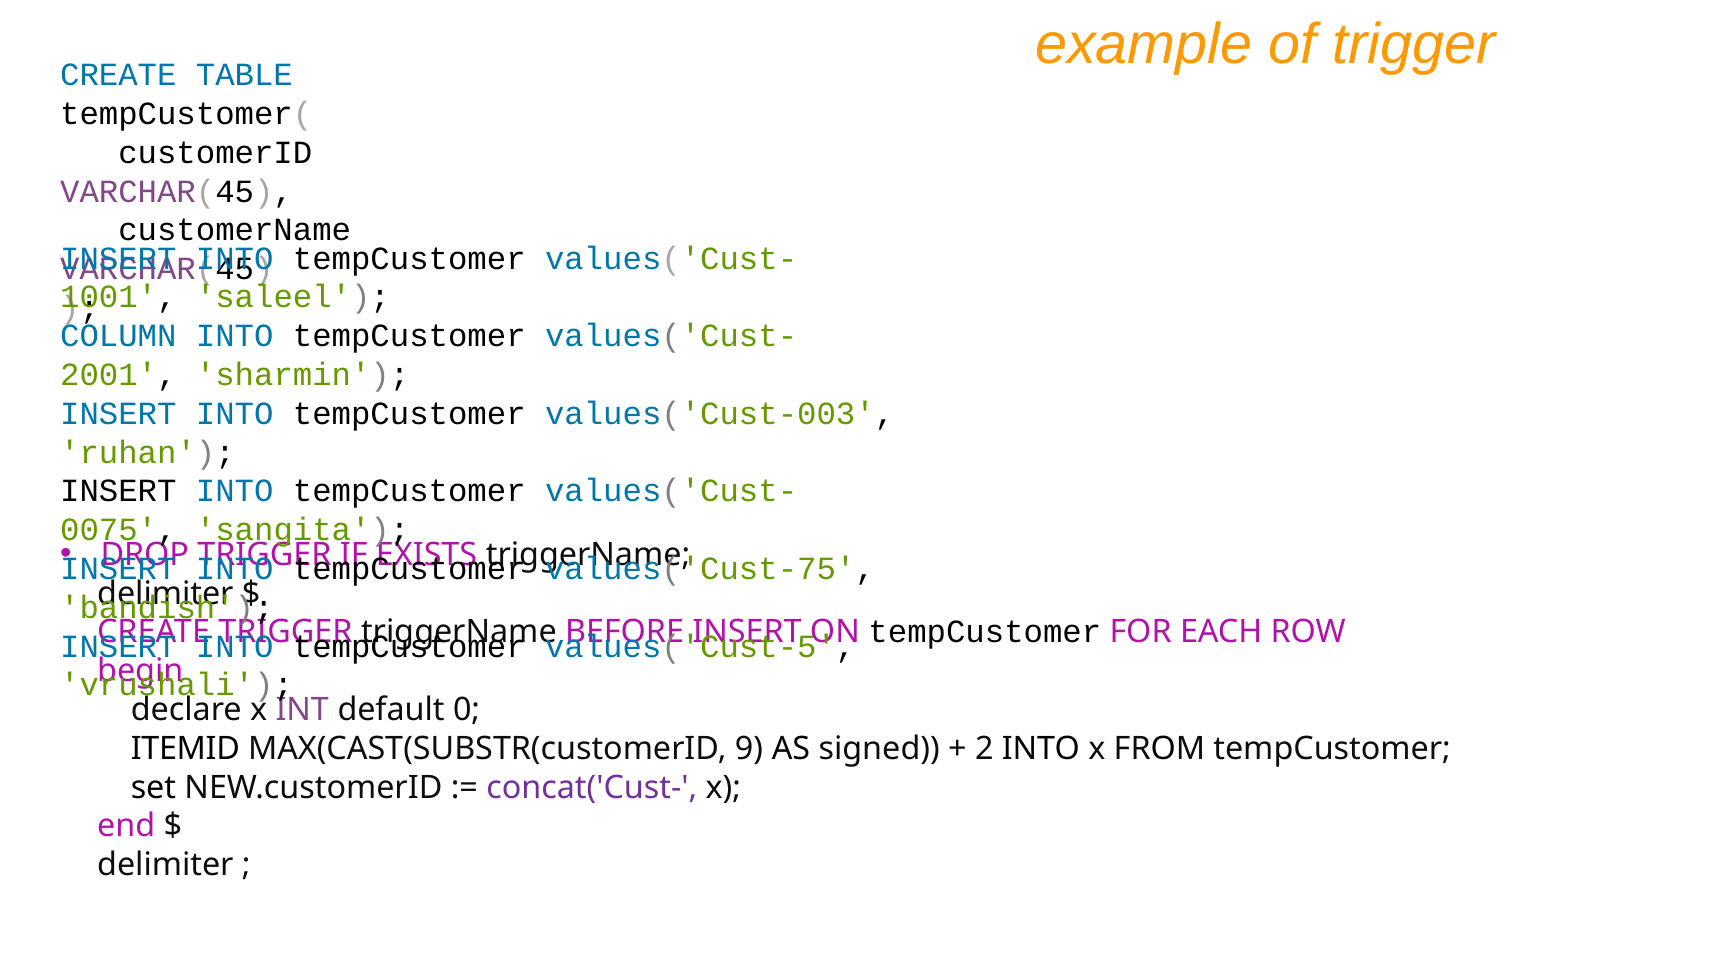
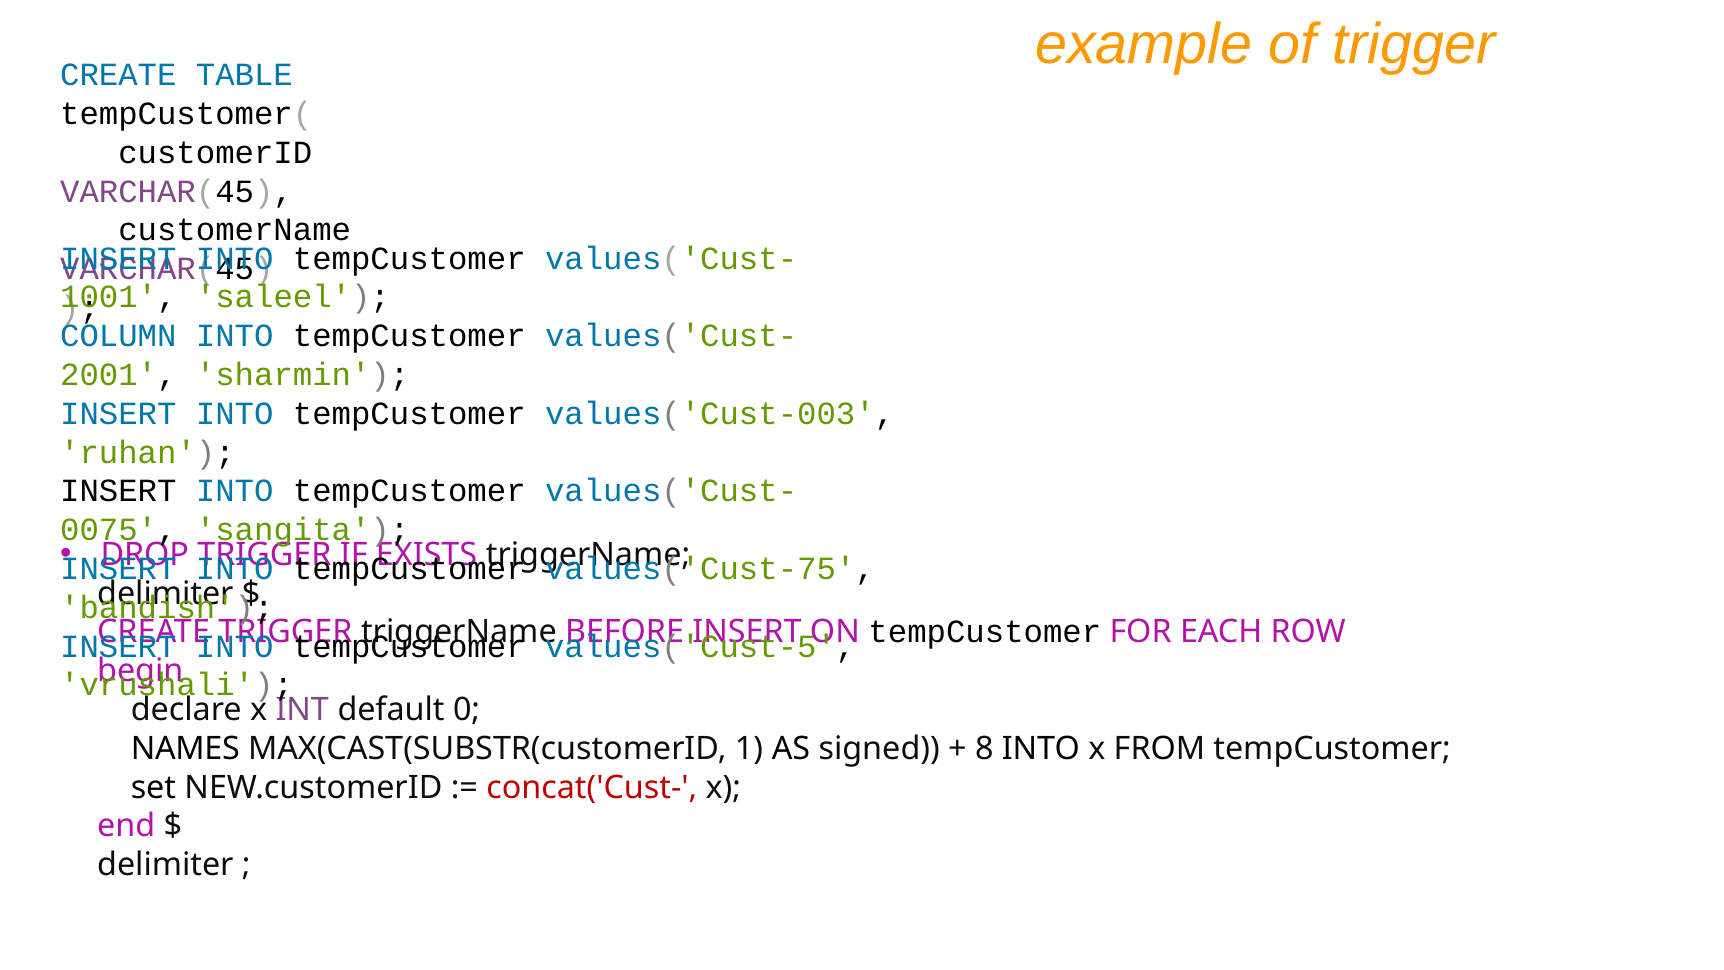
ITEMID: ITEMID -> NAMES
9: 9 -> 1
2: 2 -> 8
concat('Cust- colour: purple -> red
